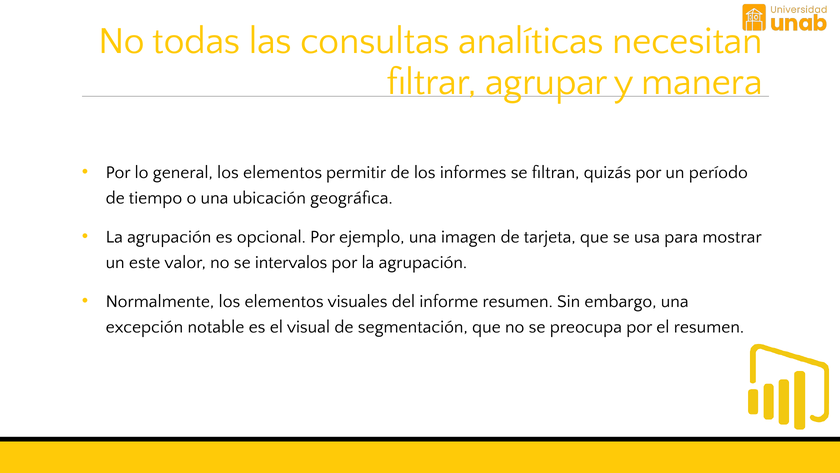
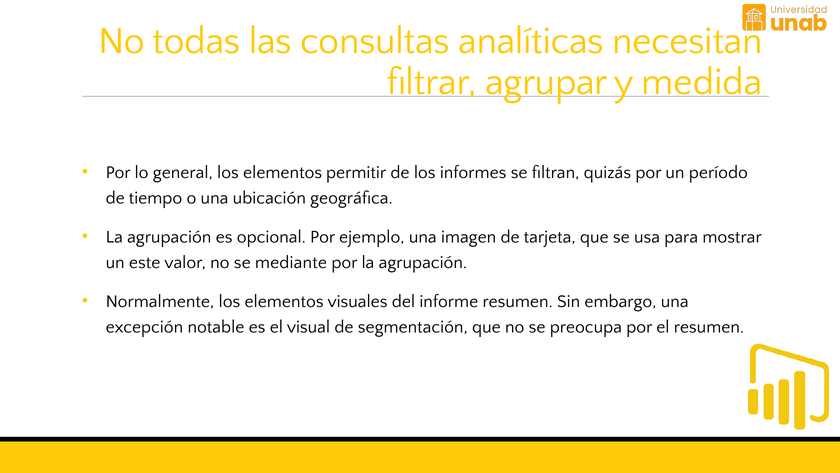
manera: manera -> medida
intervalos: intervalos -> mediante
